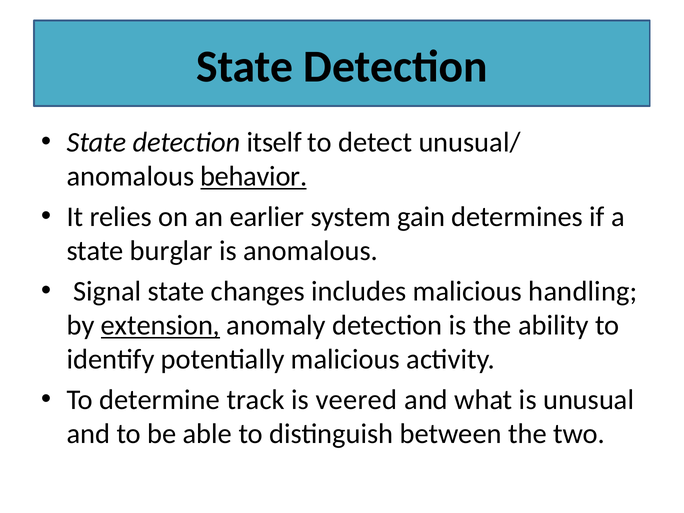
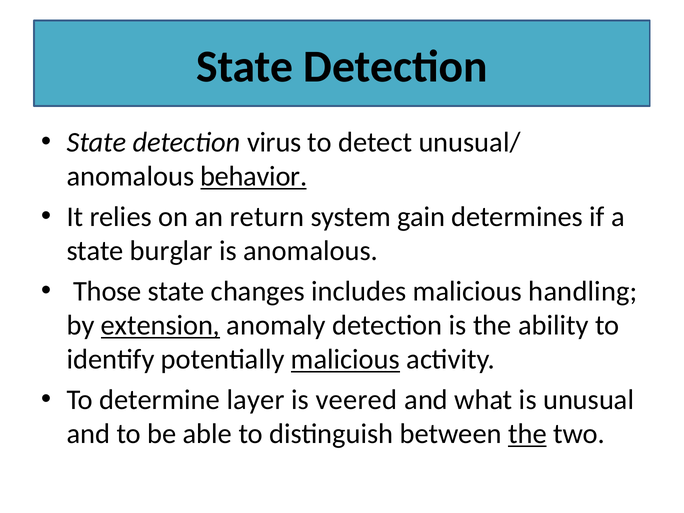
itself: itself -> virus
earlier: earlier -> return
Signal: Signal -> Those
malicious at (345, 360) underline: none -> present
track: track -> layer
the at (527, 434) underline: none -> present
